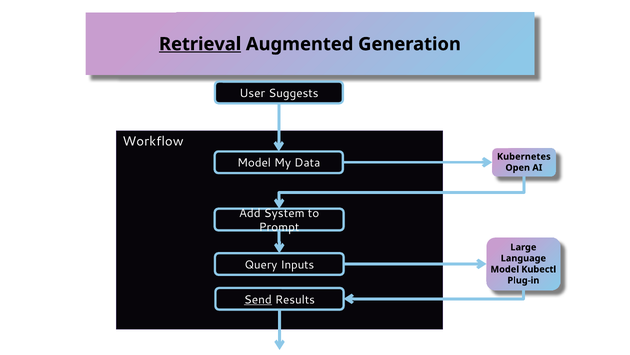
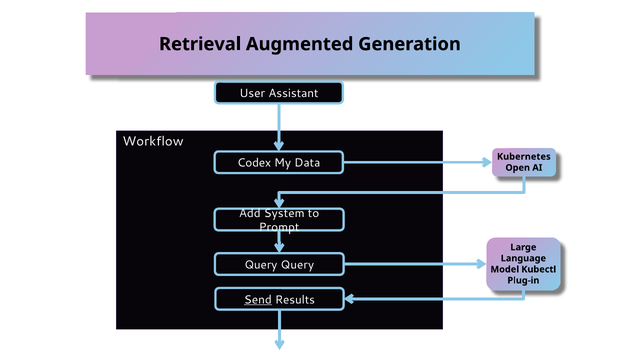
Retrieval underline: present -> none
Suggests: Suggests -> Assistant
Model at (254, 163): Model -> Codex
Query Inputs: Inputs -> Query
